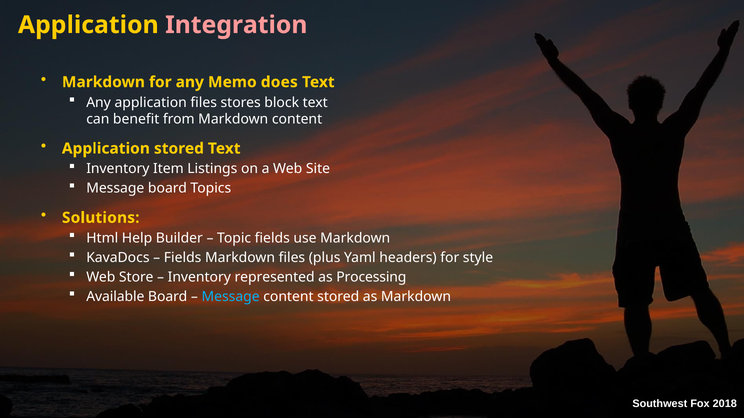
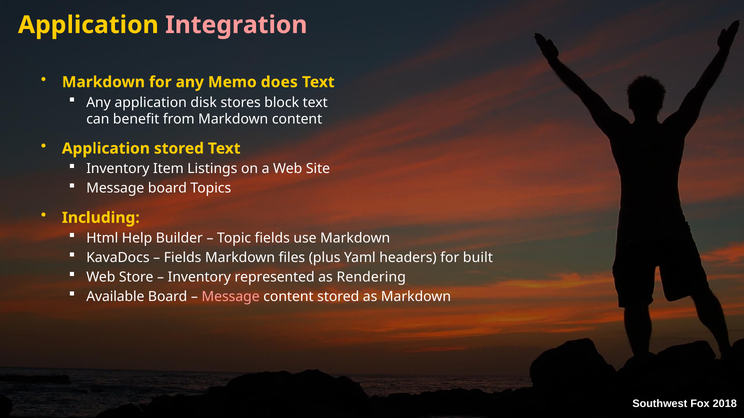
application files: files -> disk
Solutions: Solutions -> Including
style: style -> built
Processing: Processing -> Rendering
Message at (231, 297) colour: light blue -> pink
